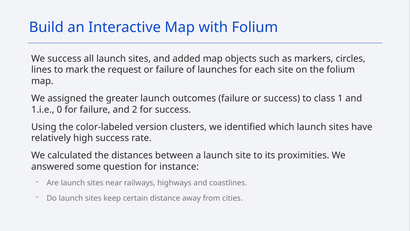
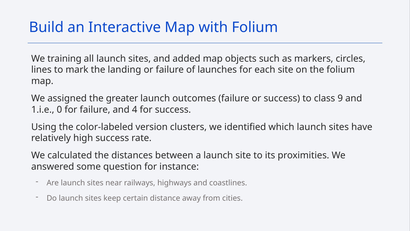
We success: success -> training
request: request -> landing
1: 1 -> 9
2: 2 -> 4
